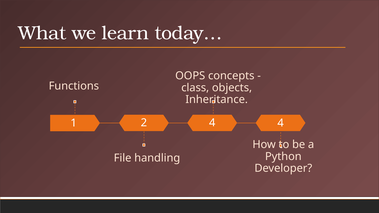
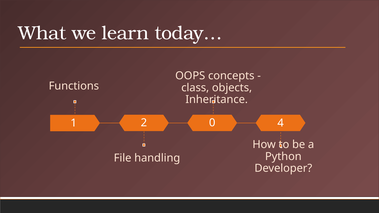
1 4: 4 -> 0
